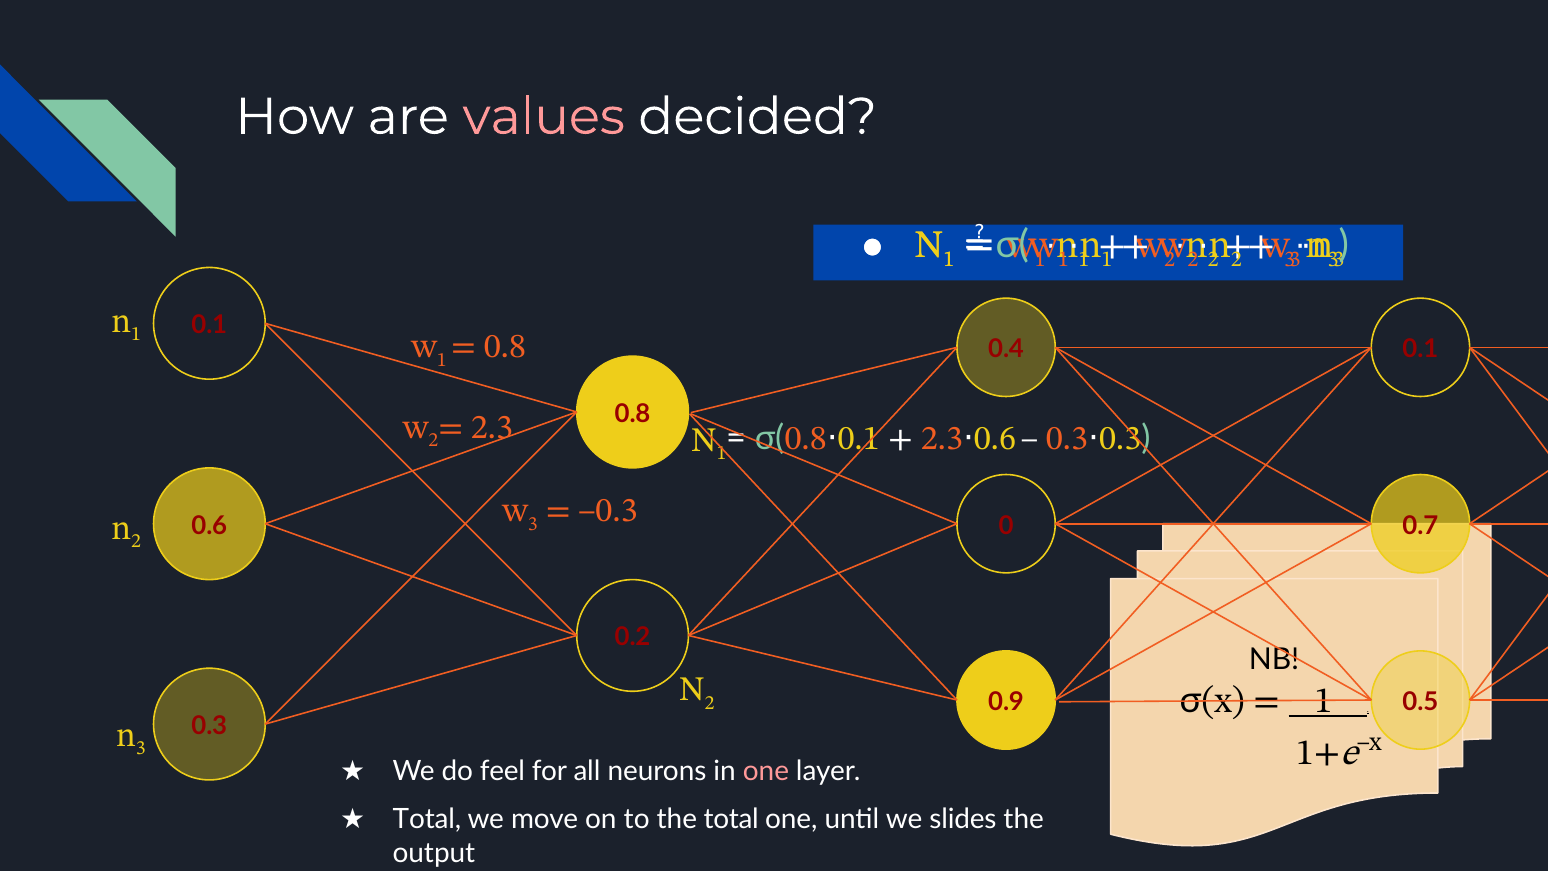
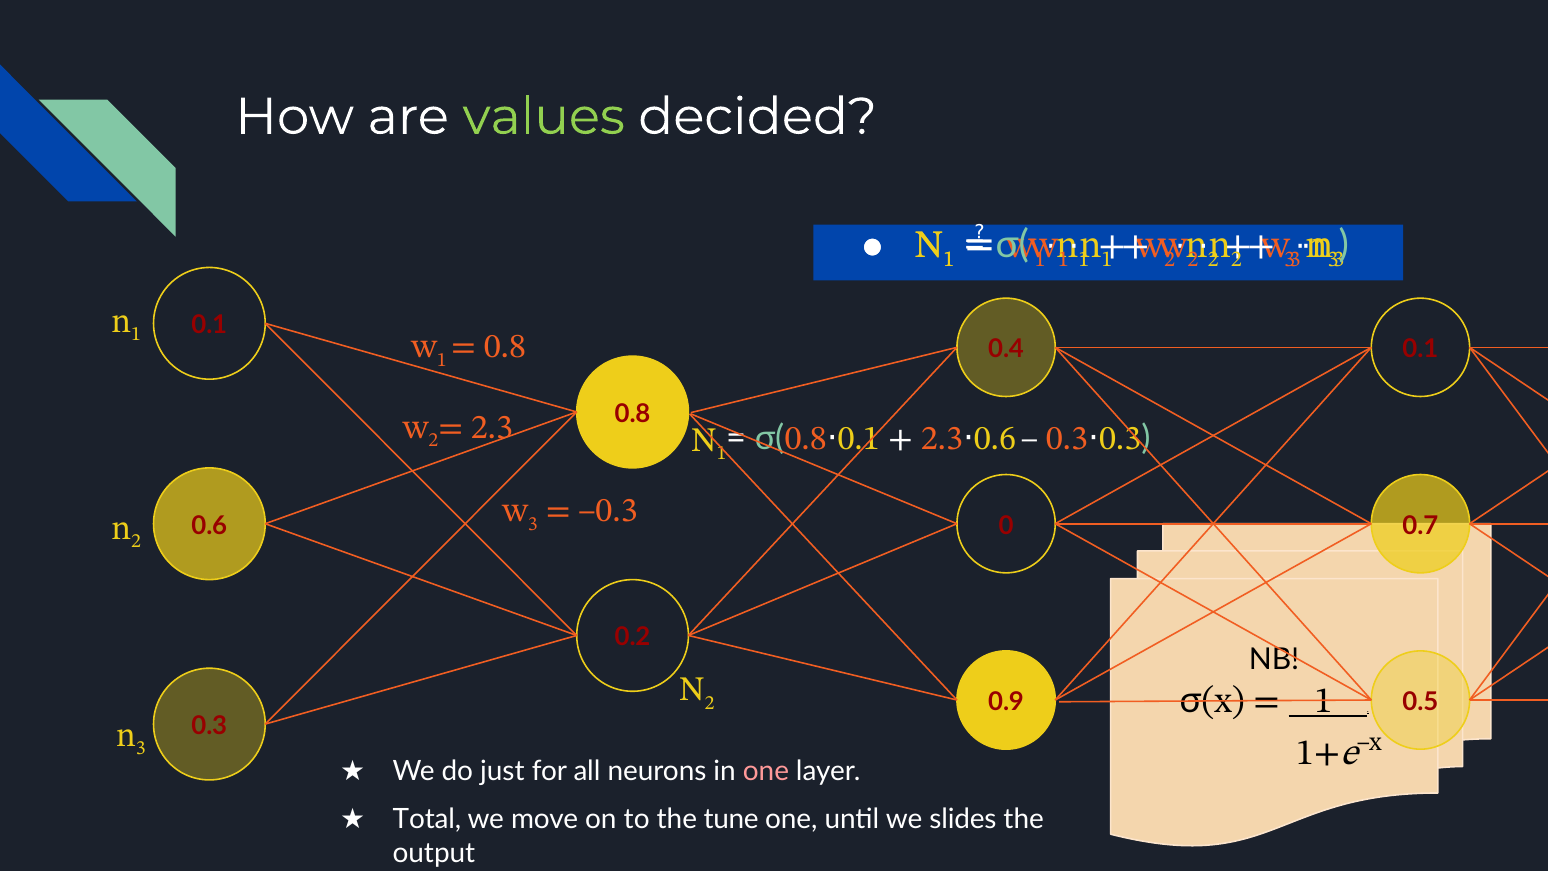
values colour: pink -> light green
feel: feel -> just
the total: total -> tune
